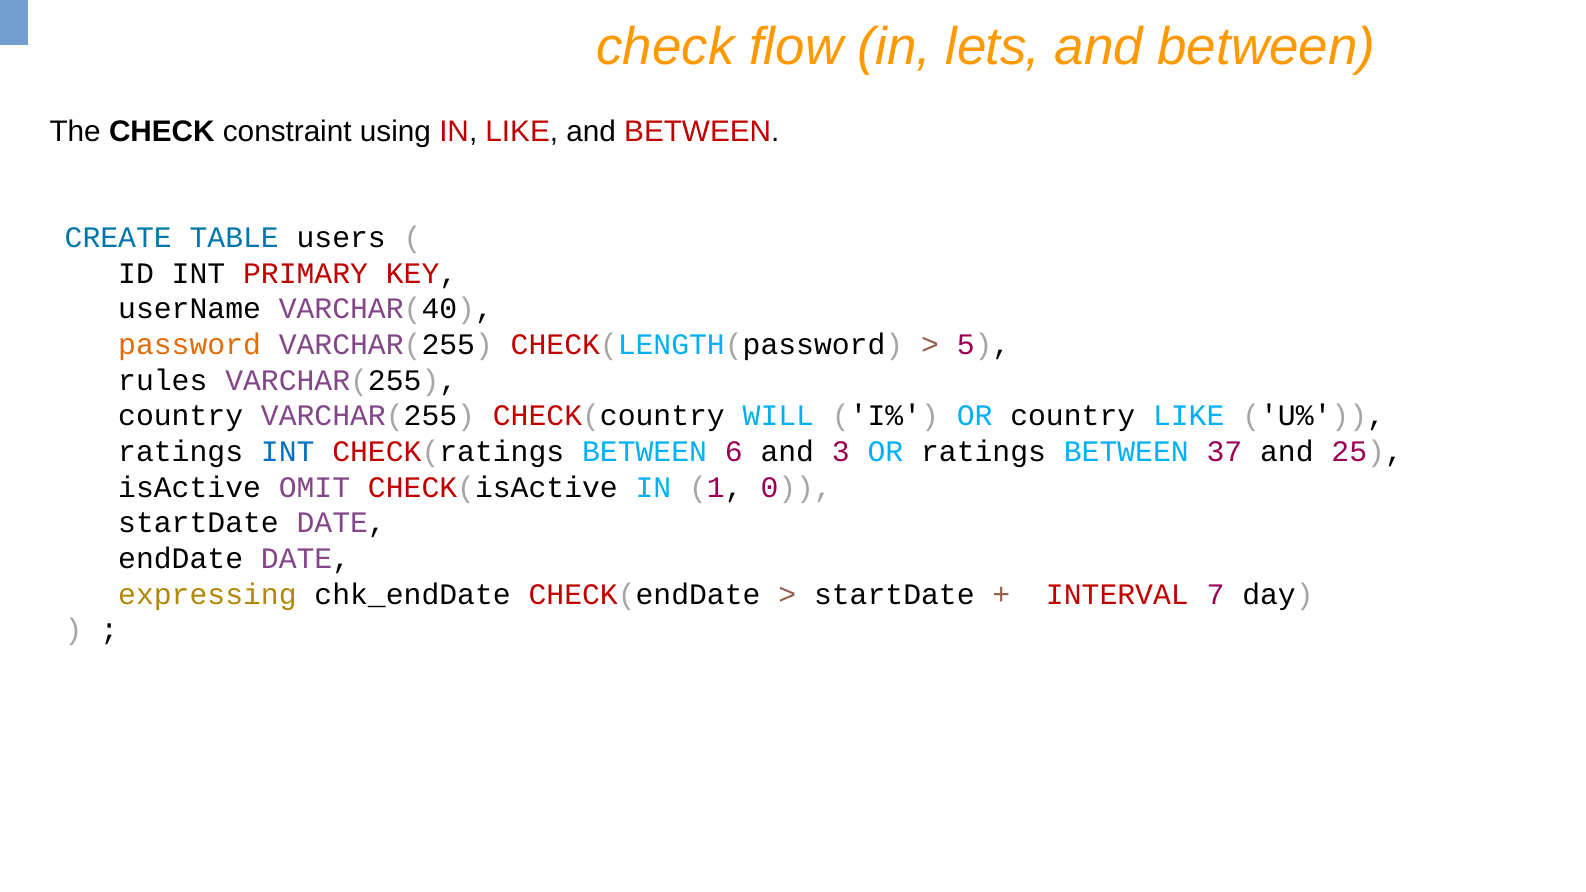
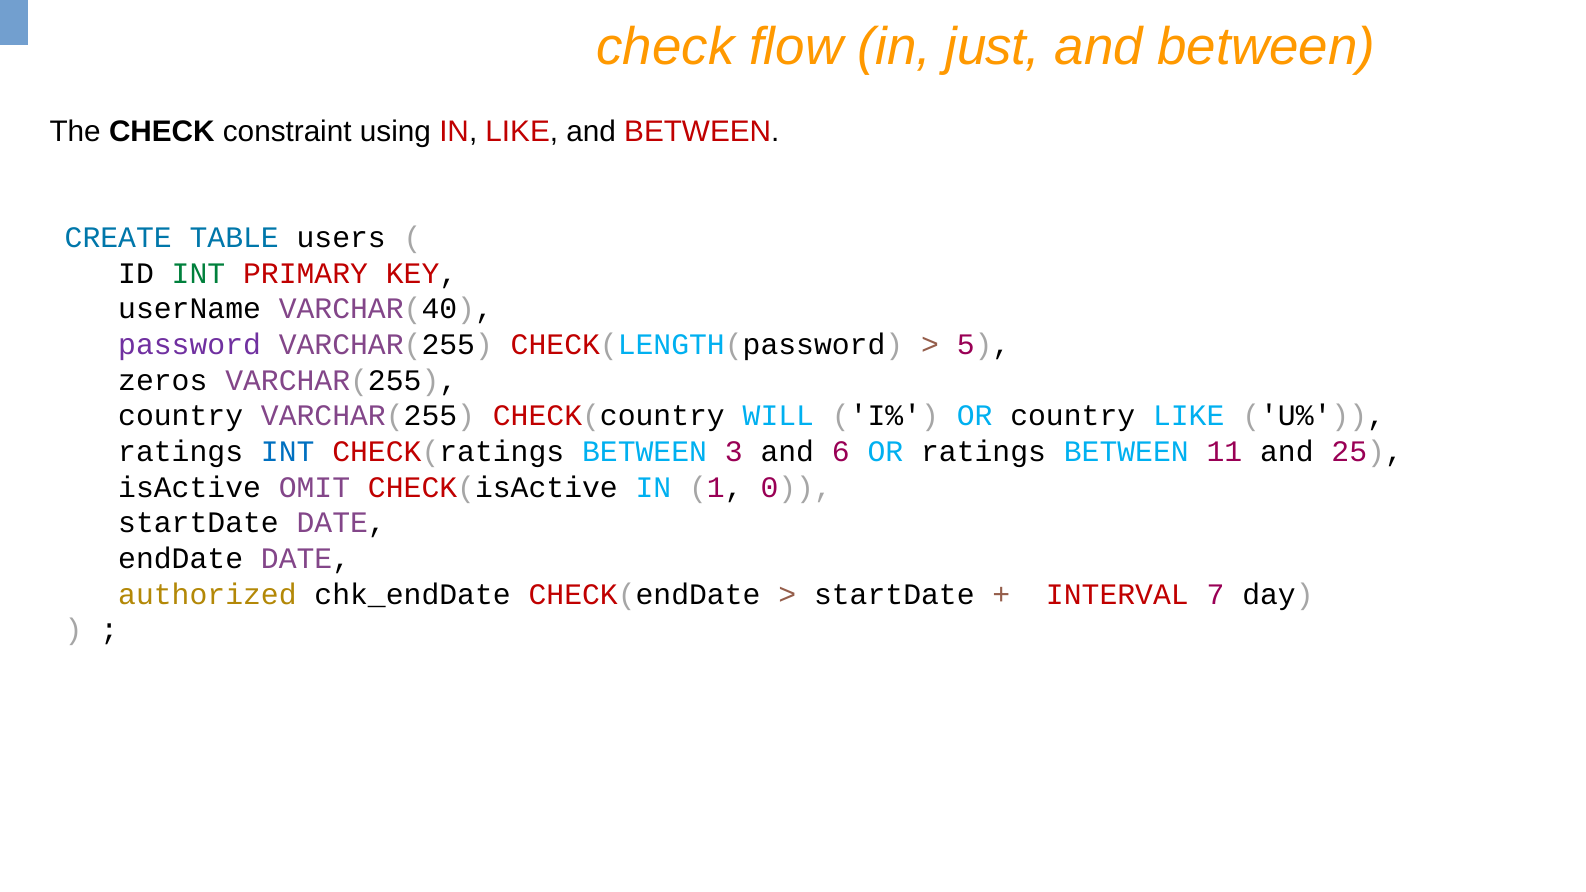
lets: lets -> just
INT at (198, 273) colour: black -> green
password colour: orange -> purple
rules: rules -> zeros
6: 6 -> 3
3: 3 -> 6
37: 37 -> 11
expressing: expressing -> authorized
